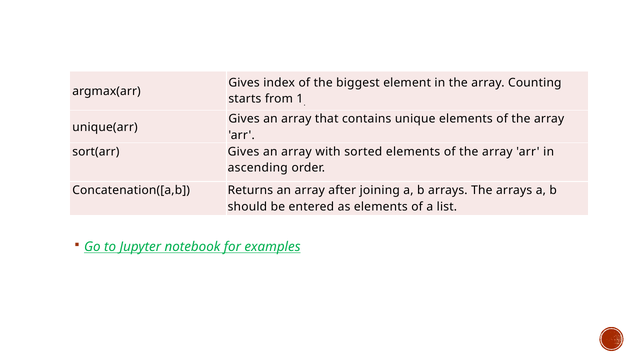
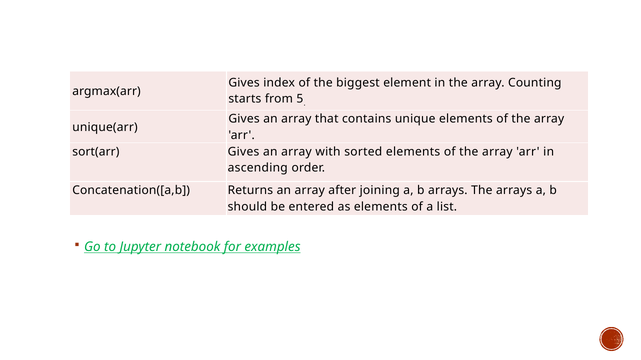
1: 1 -> 5
